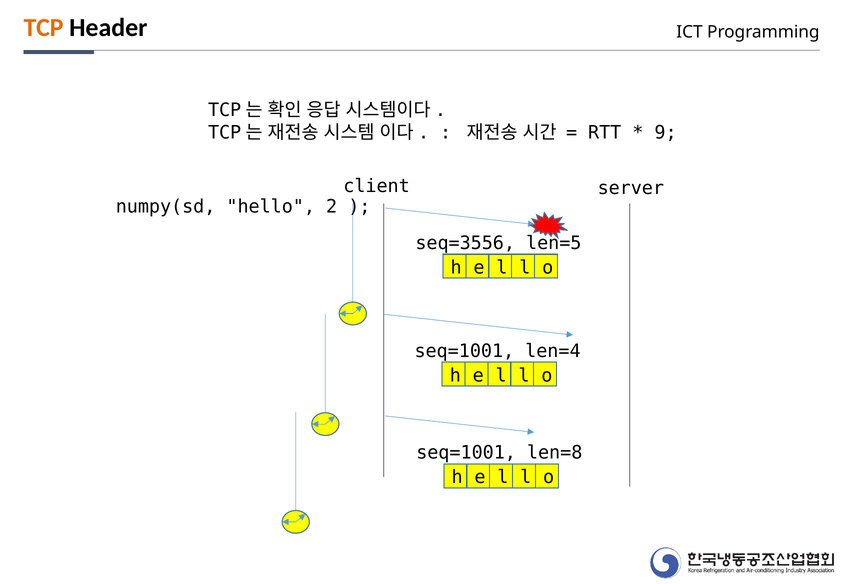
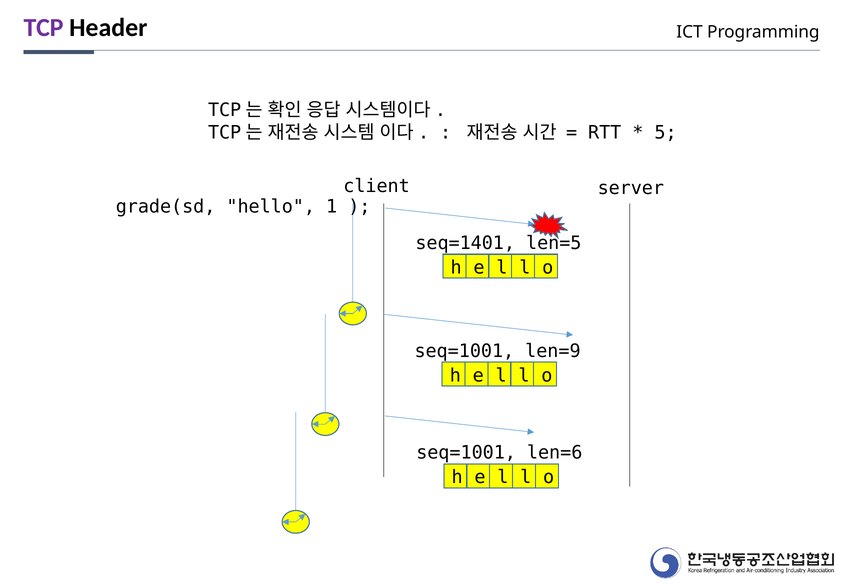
TCP colour: orange -> purple
9: 9 -> 5
numpy(sd: numpy(sd -> grade(sd
2: 2 -> 1
seq=3556: seq=3556 -> seq=1401
len=4: len=4 -> len=9
len=8: len=8 -> len=6
